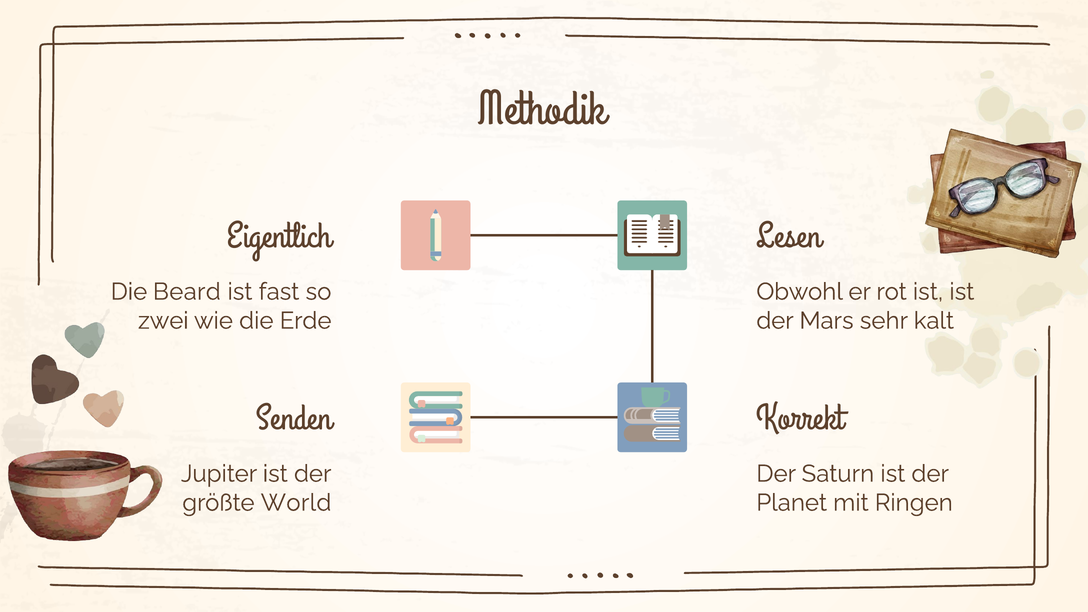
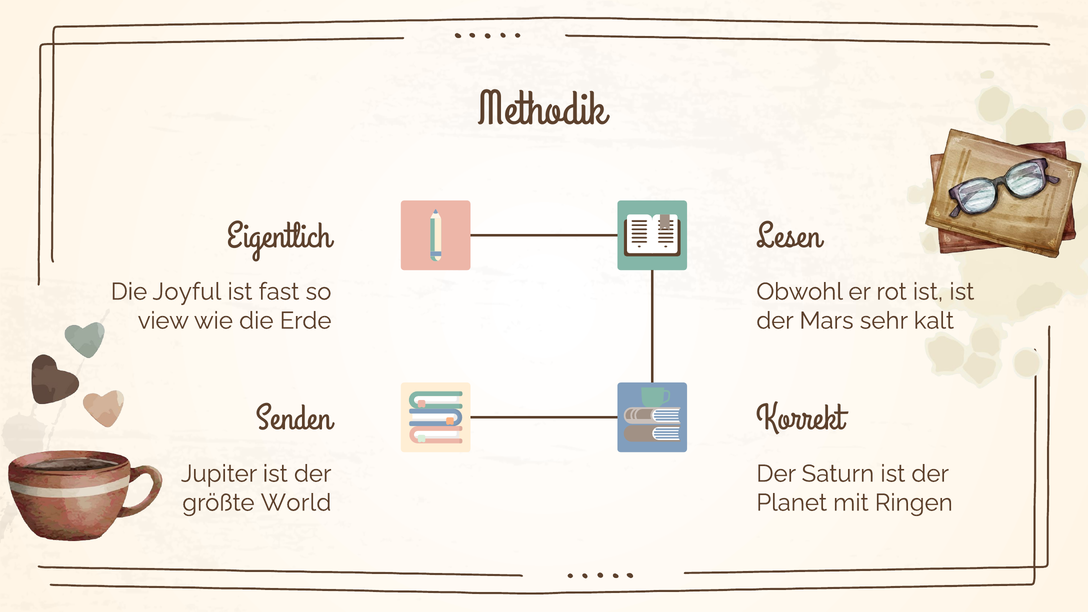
Beard: Beard -> Joyful
zwei: zwei -> view
